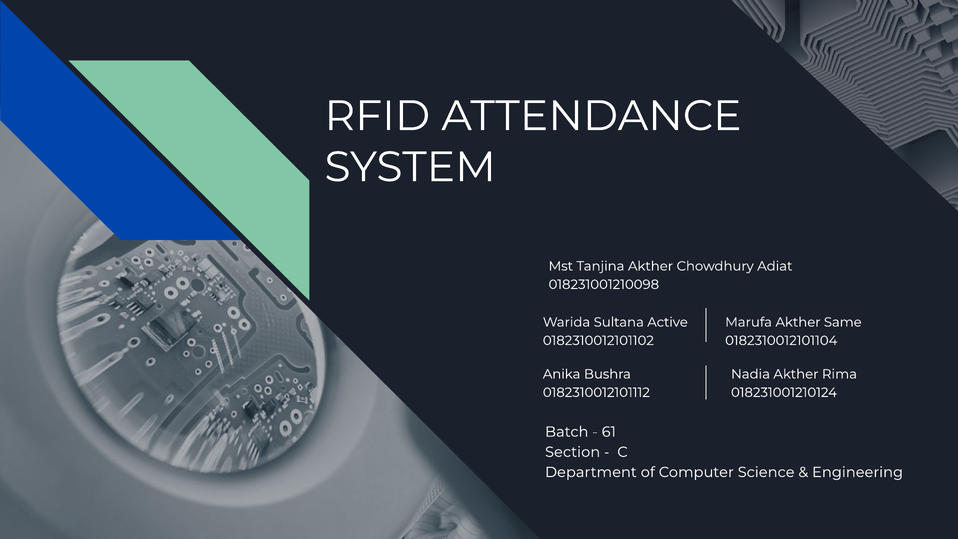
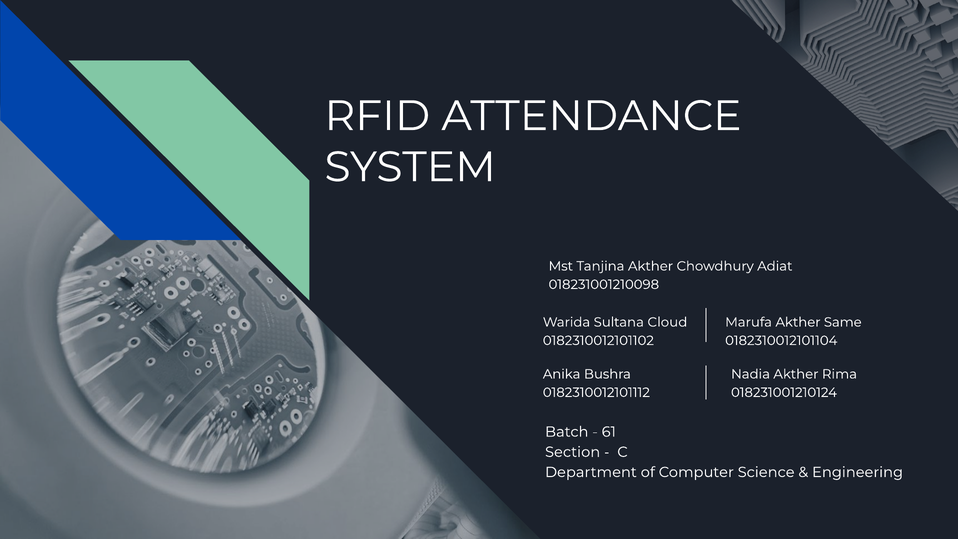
Active: Active -> Cloud
